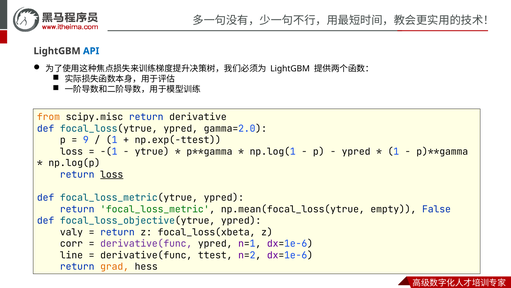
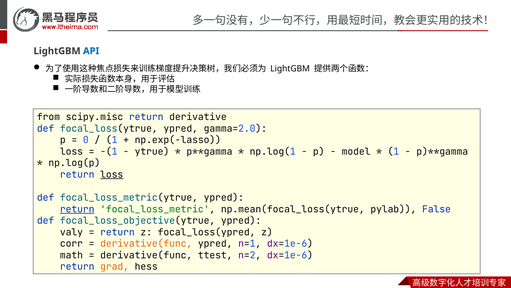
from colour: orange -> black
9: 9 -> 0
np.exp(-ttest: np.exp(-ttest -> np.exp(-lasso
ypred at (356, 151): ypred -> model
return at (77, 209) underline: none -> present
empty: empty -> pylab
focal_loss(xbeta: focal_loss(xbeta -> focal_loss(ypred
derivative(func at (146, 243) colour: purple -> orange
line: line -> math
